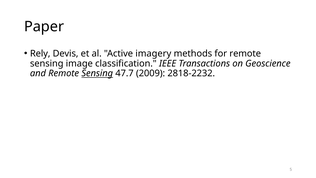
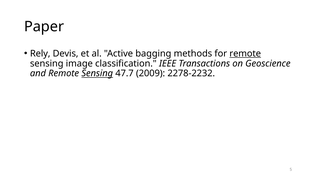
imagery: imagery -> bagging
remote at (245, 53) underline: none -> present
2818-2232: 2818-2232 -> 2278-2232
